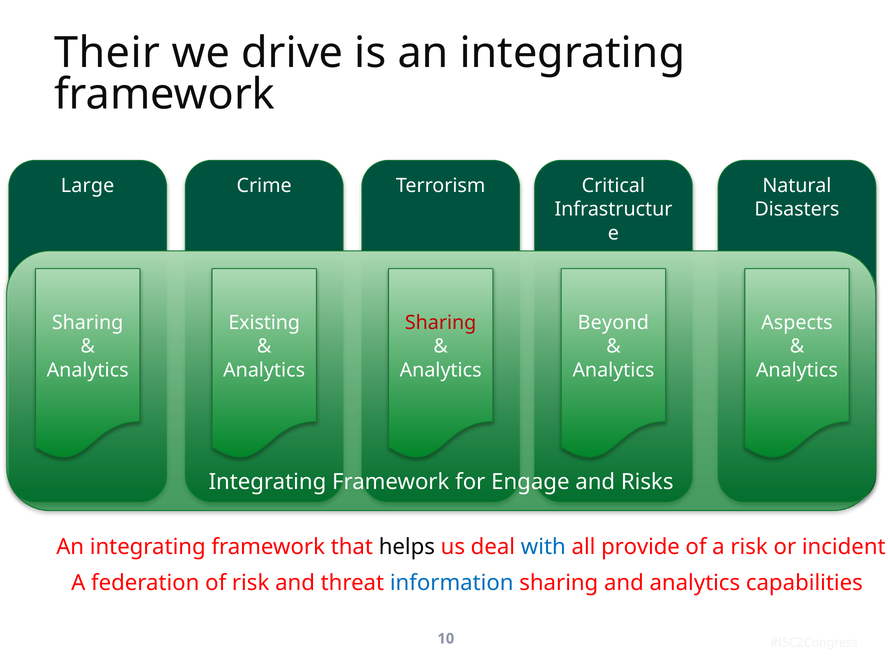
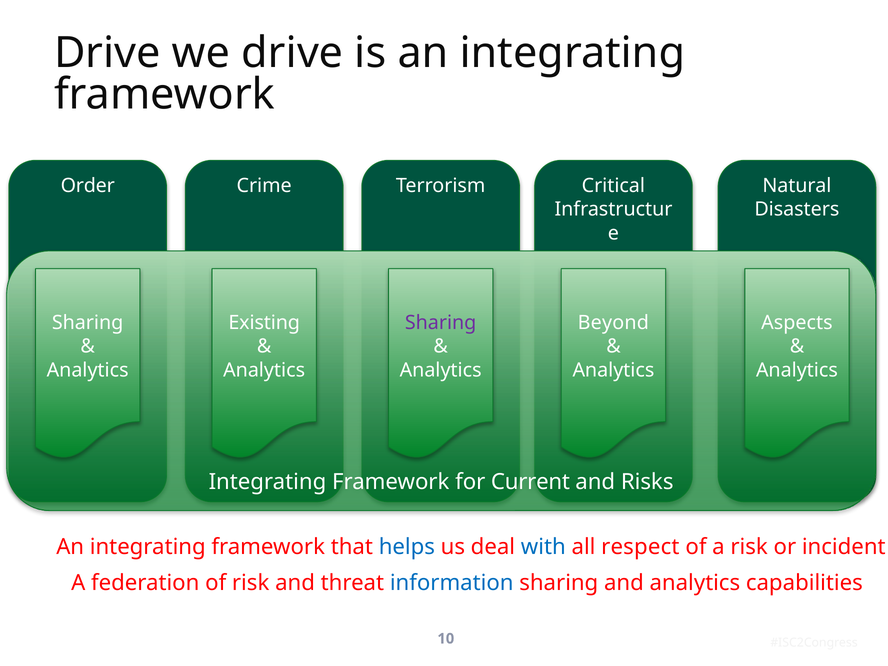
Their at (107, 53): Their -> Drive
Large: Large -> Order
Sharing at (441, 323) colour: red -> purple
Engage: Engage -> Current
helps colour: black -> blue
provide: provide -> respect
